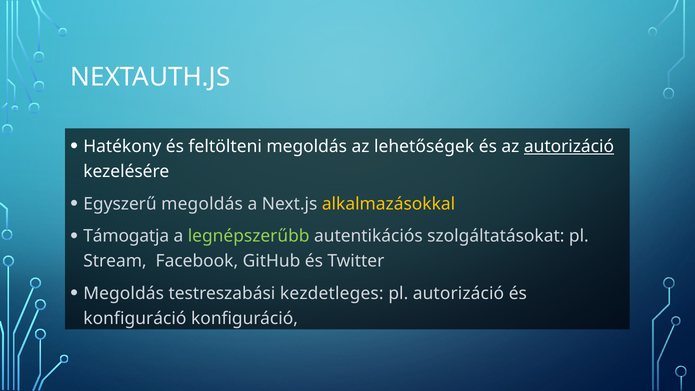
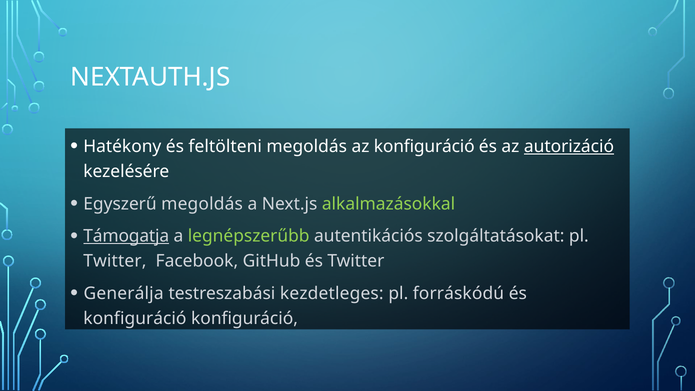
az lehetőségek: lehetőségek -> konfiguráció
alkalmazásokkal colour: yellow -> light green
Támogatja underline: none -> present
Stream at (115, 261): Stream -> Twitter
Megoldás at (124, 293): Megoldás -> Generálja
pl autorizáció: autorizáció -> forráskódú
